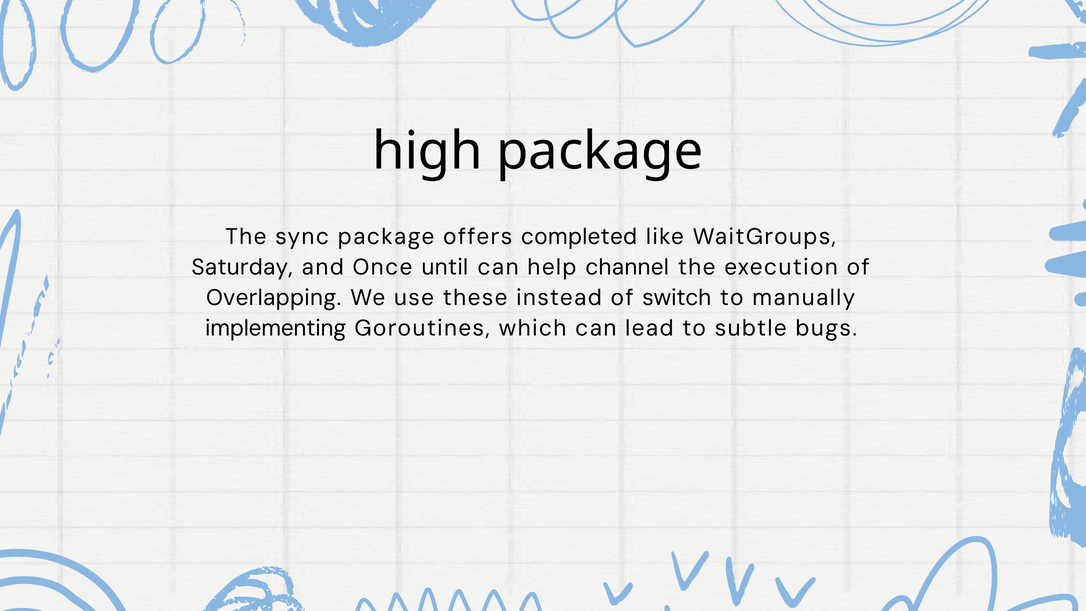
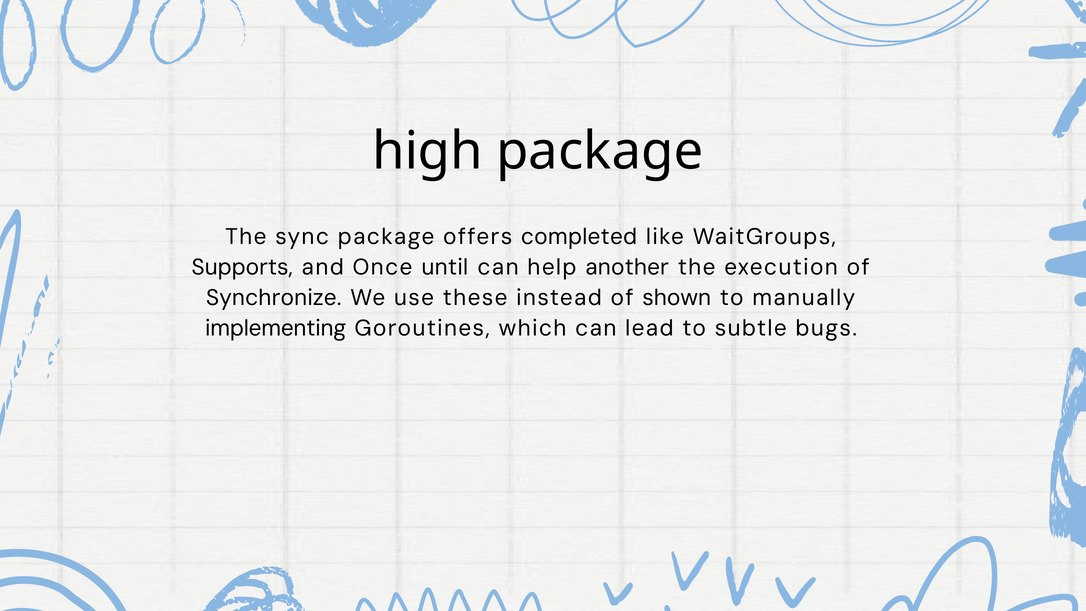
Saturday: Saturday -> Supports
channel: channel -> another
Overlapping: Overlapping -> Synchronize
switch: switch -> shown
